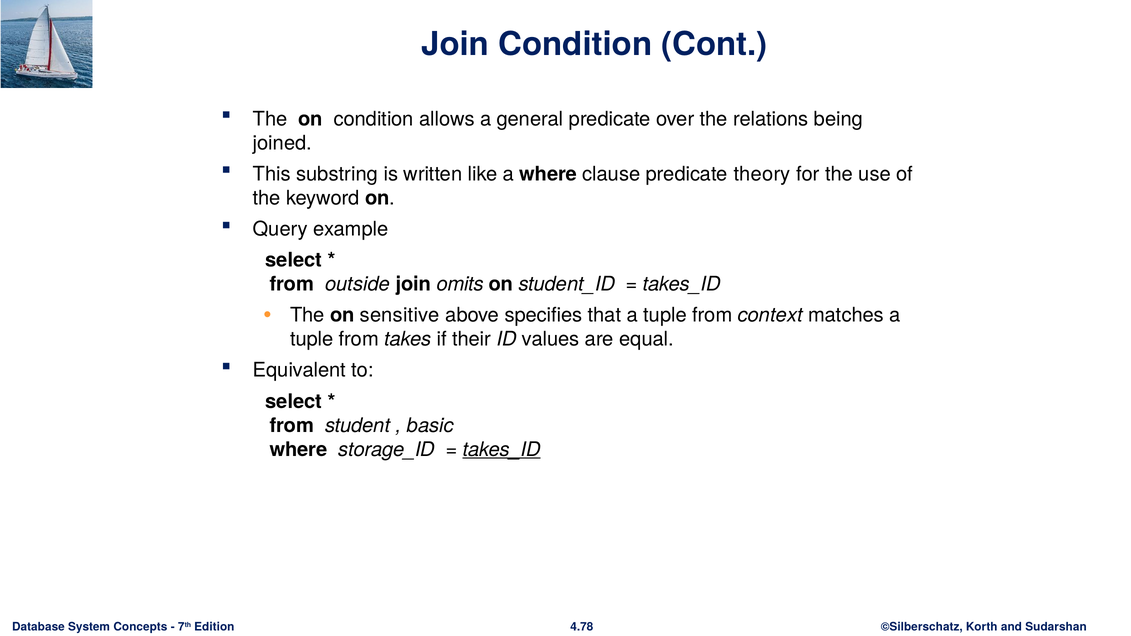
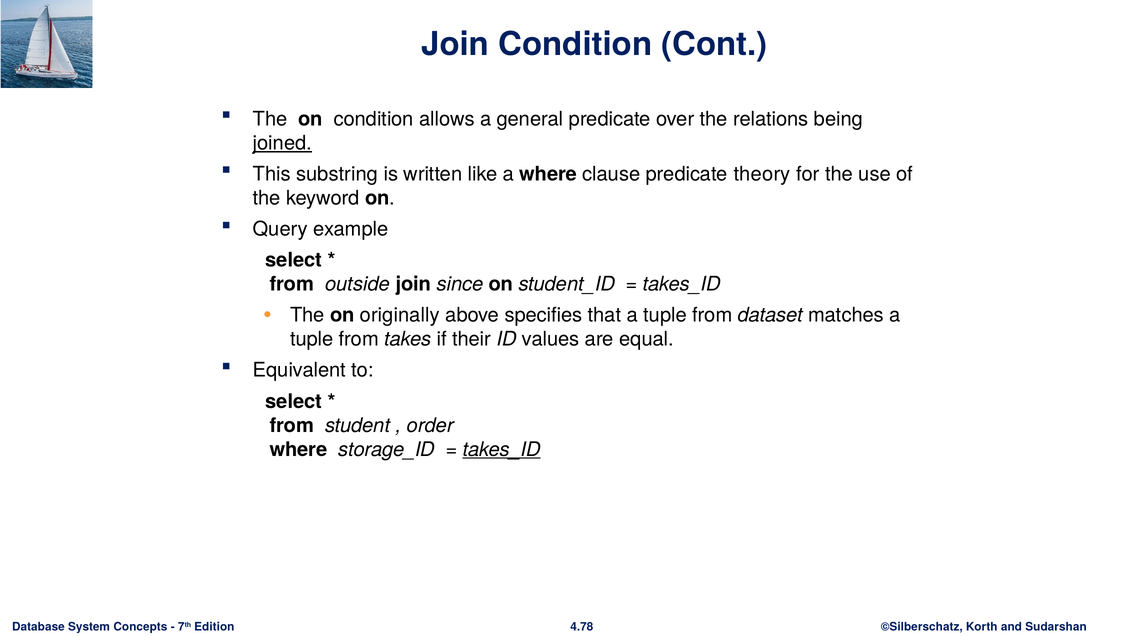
joined underline: none -> present
omits: omits -> since
sensitive: sensitive -> originally
context: context -> dataset
basic: basic -> order
